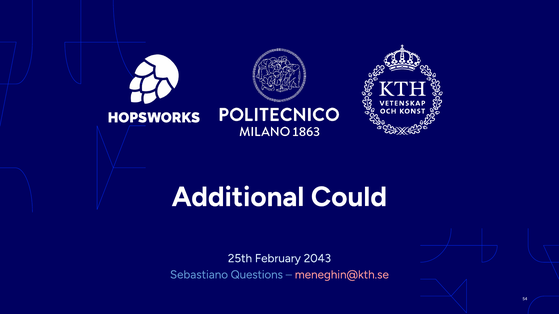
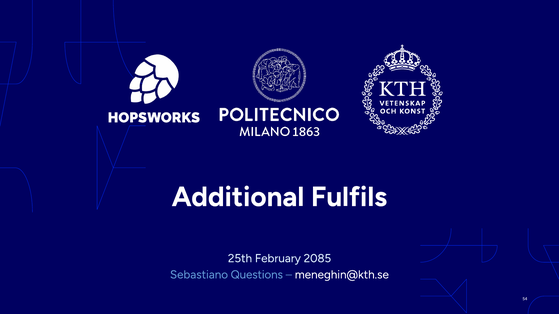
Could: Could -> Fulfils
2043: 2043 -> 2085
meneghin@kth.se colour: pink -> white
